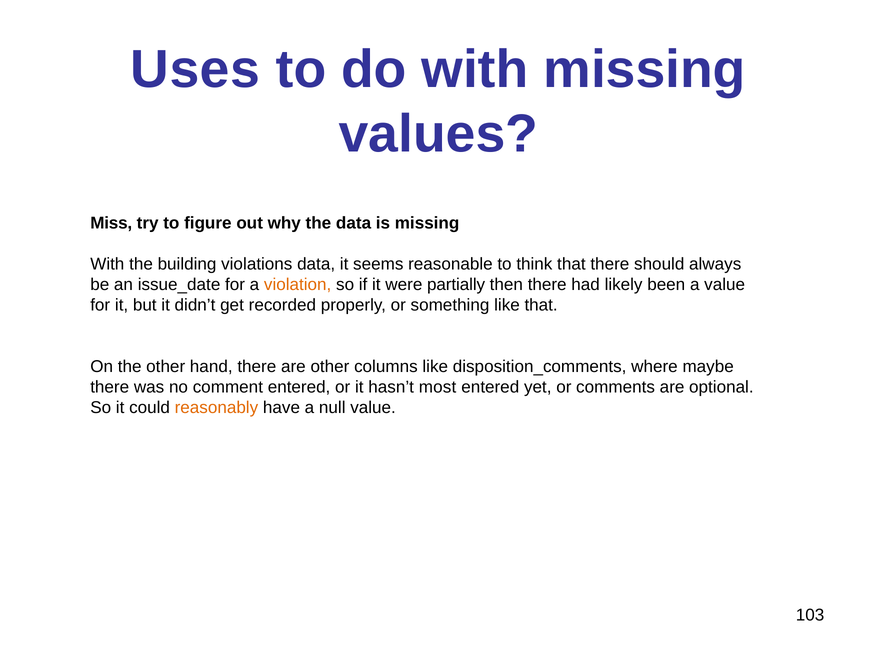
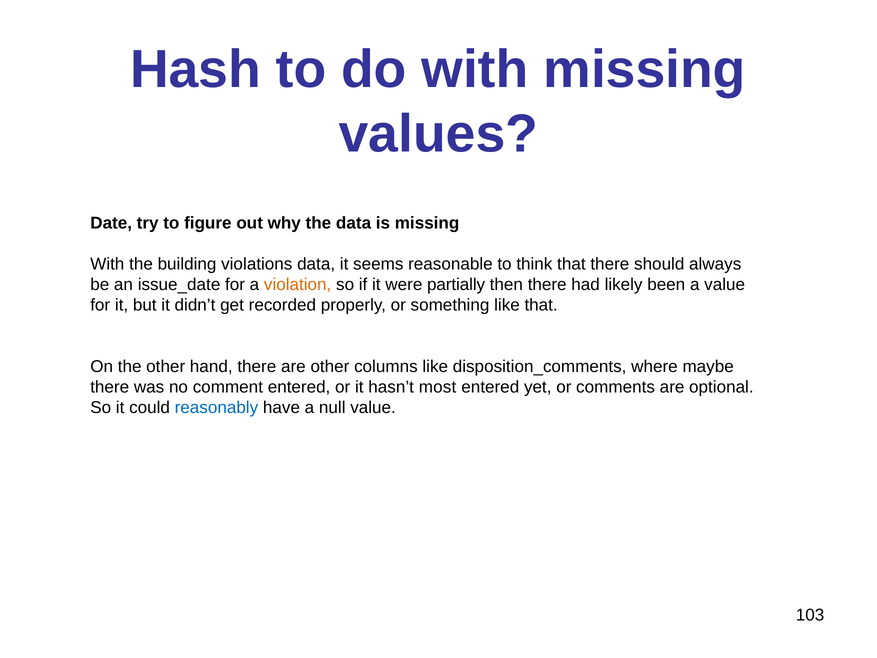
Uses: Uses -> Hash
Miss: Miss -> Date
reasonably colour: orange -> blue
